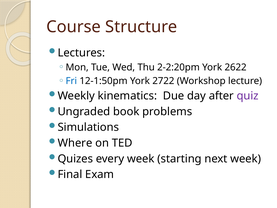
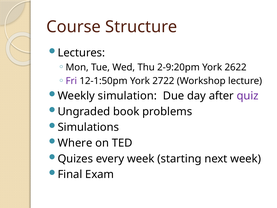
2-2:20pm: 2-2:20pm -> 2-9:20pm
Fri colour: blue -> purple
kinematics: kinematics -> simulation
